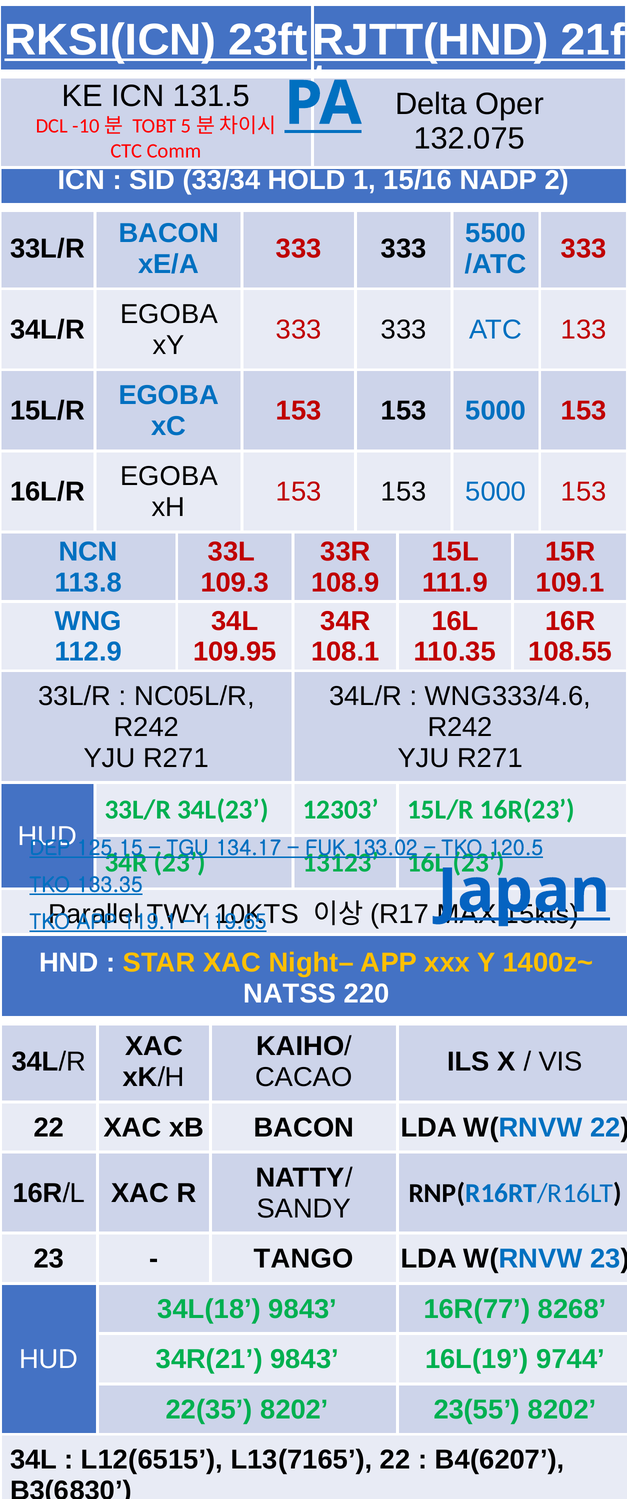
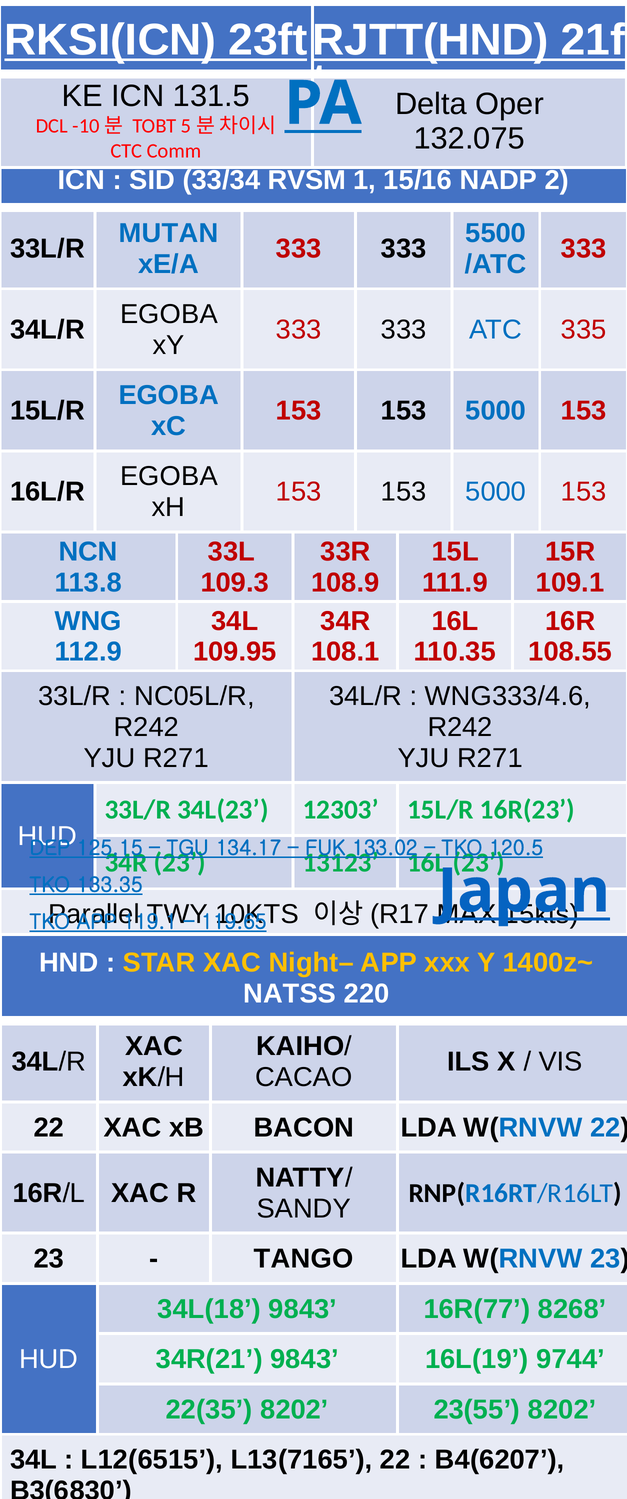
HOLD: HOLD -> RVSM
BACON at (169, 233): BACON -> MUTAN
133: 133 -> 335
